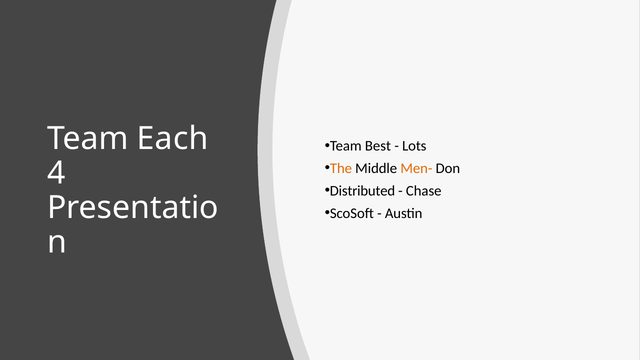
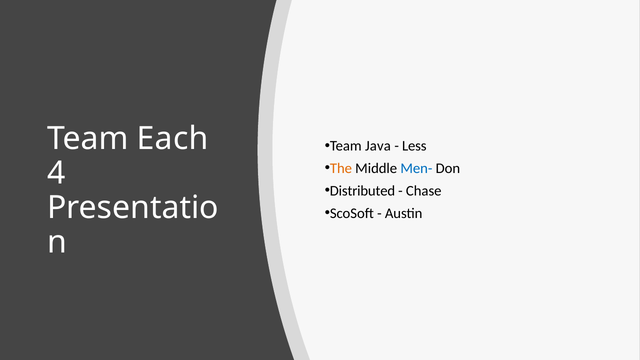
Best: Best -> Java
Lots: Lots -> Less
Men- colour: orange -> blue
